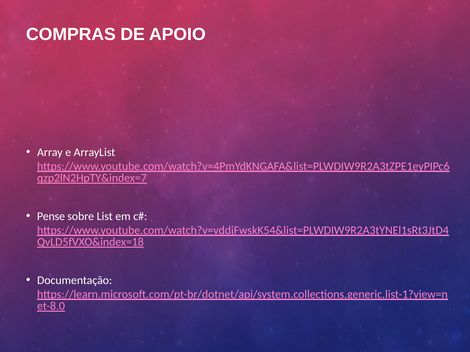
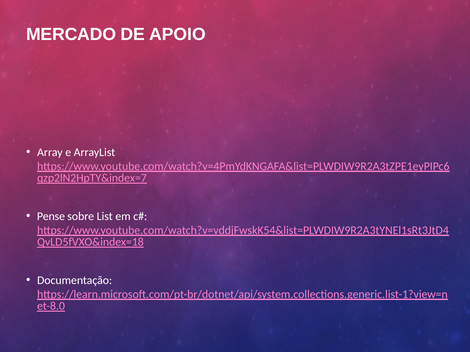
COMPRAS: COMPRAS -> MERCADO
